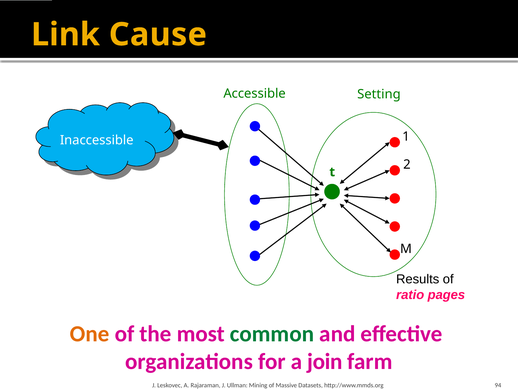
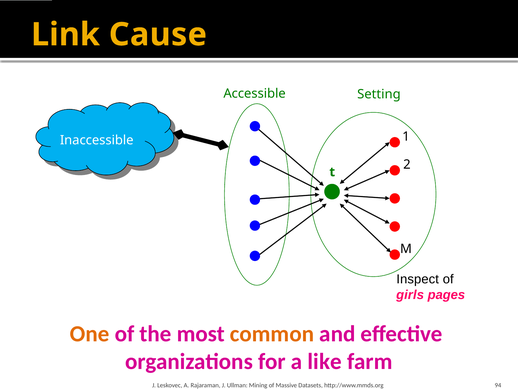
Results: Results -> Inspect
ratio: ratio -> girls
common colour: green -> orange
join: join -> like
